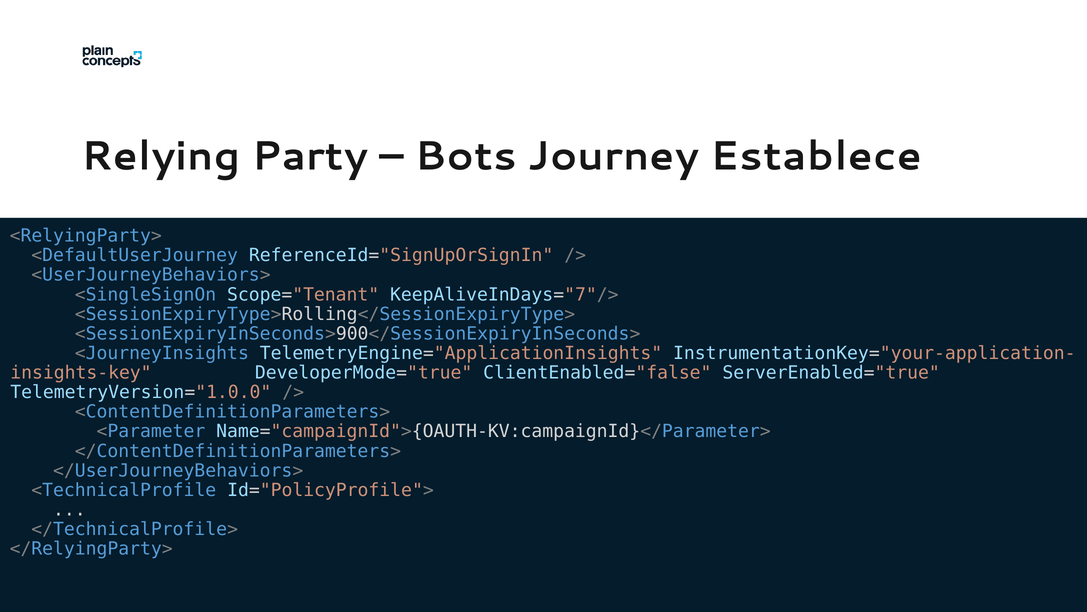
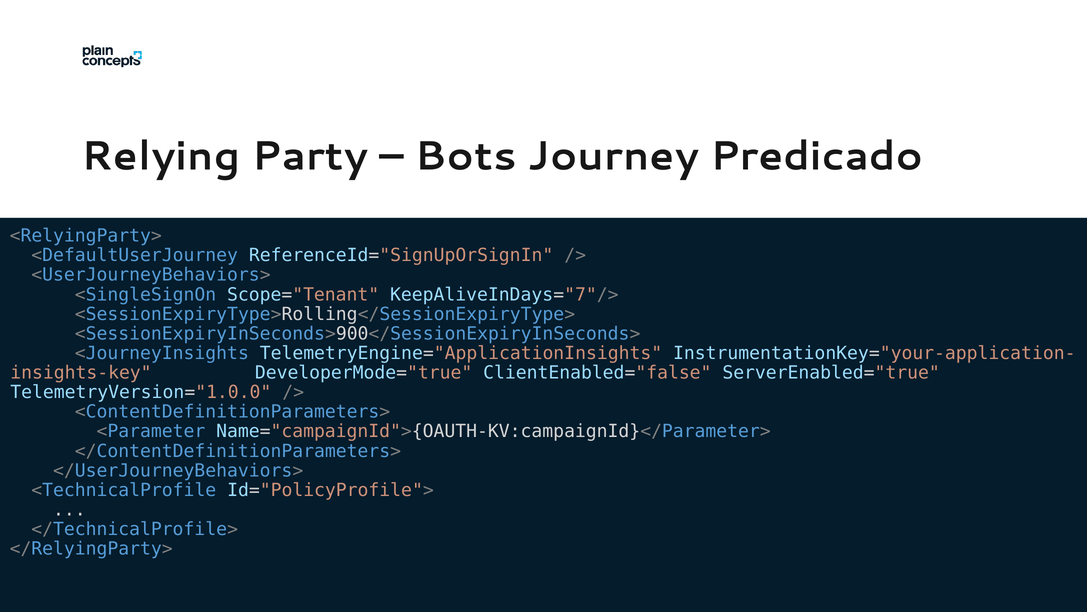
Establece: Establece -> Predicado
